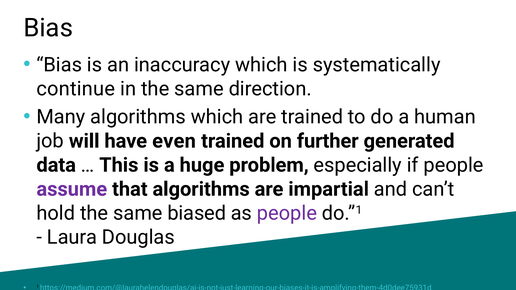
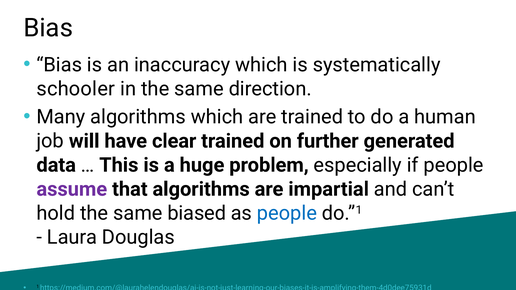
continue: continue -> schooler
even: even -> clear
people at (287, 213) colour: purple -> blue
